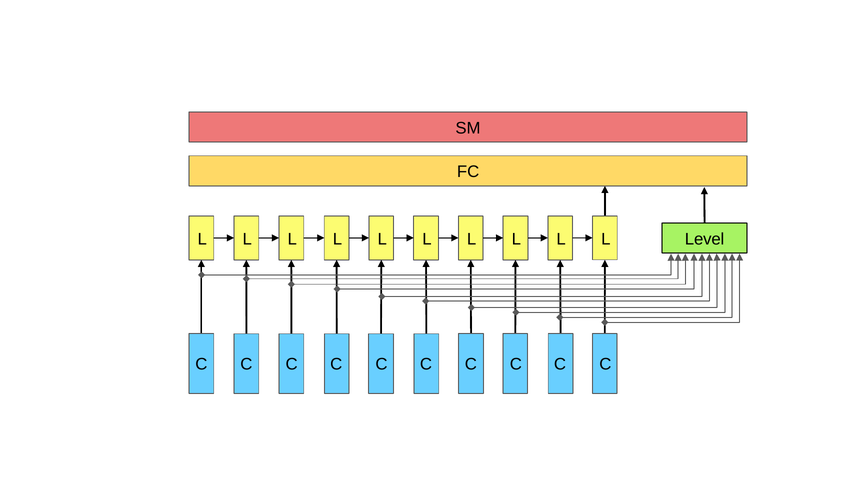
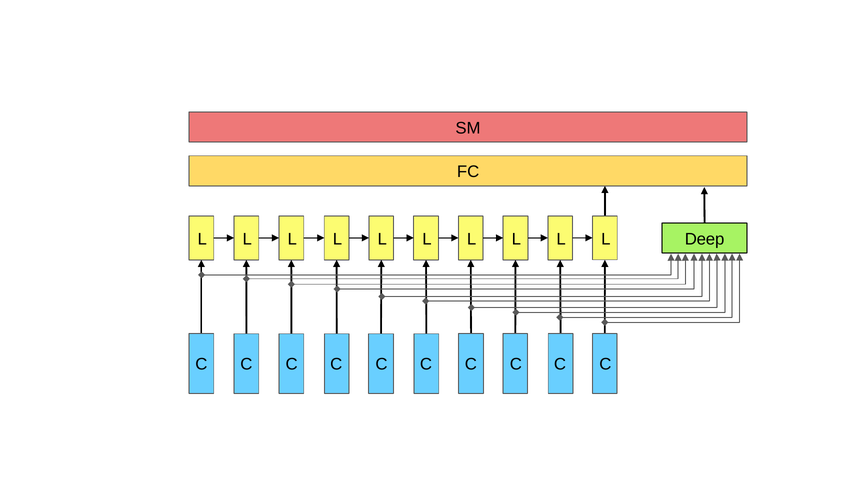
Level: Level -> Deep
